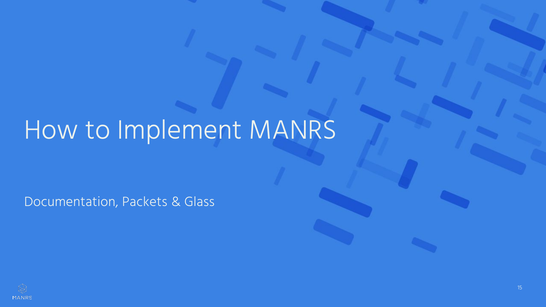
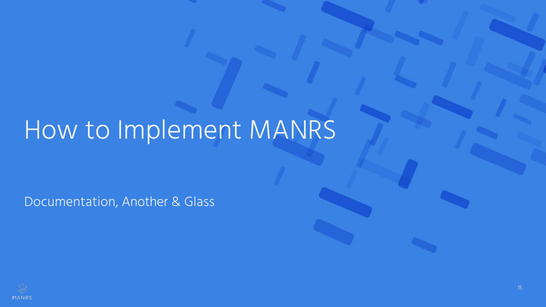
Packets: Packets -> Another
